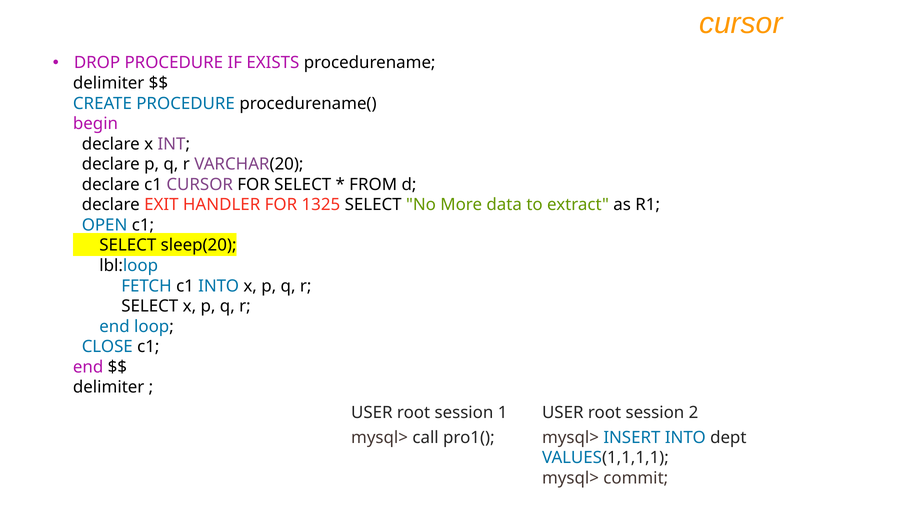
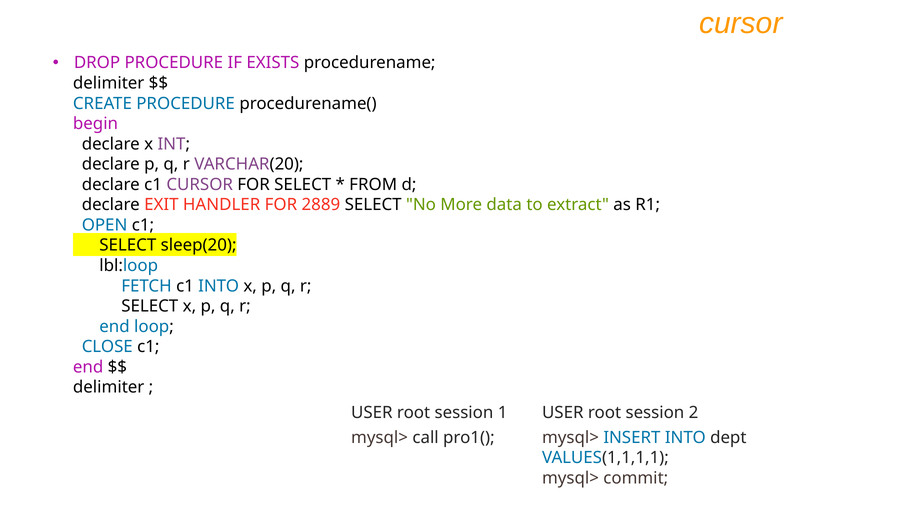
1325: 1325 -> 2889
